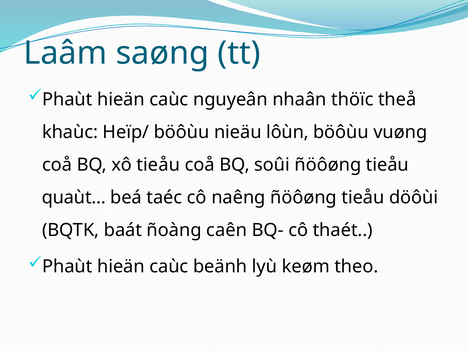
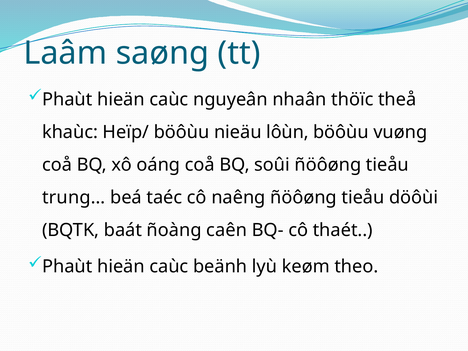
xô tieåu: tieåu -> oáng
quaùt…: quaùt… -> trung…
